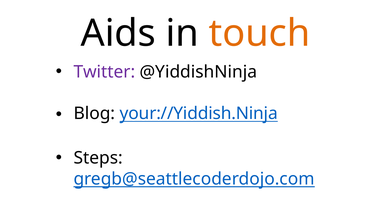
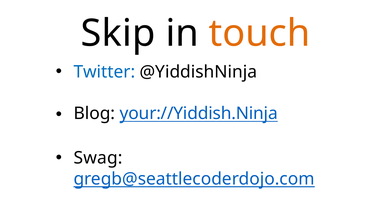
Aids: Aids -> Skip
Twitter colour: purple -> blue
Steps: Steps -> Swag
